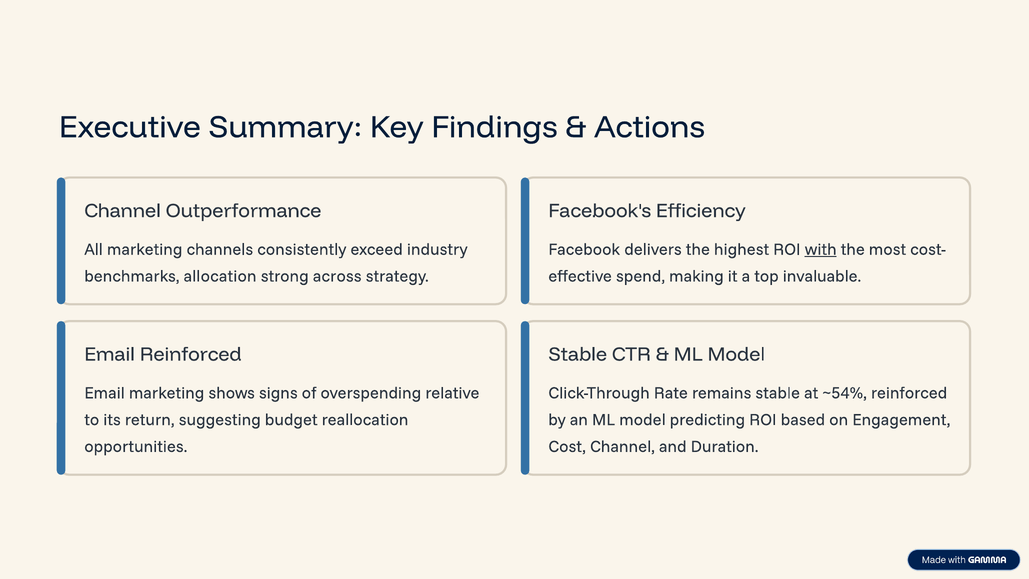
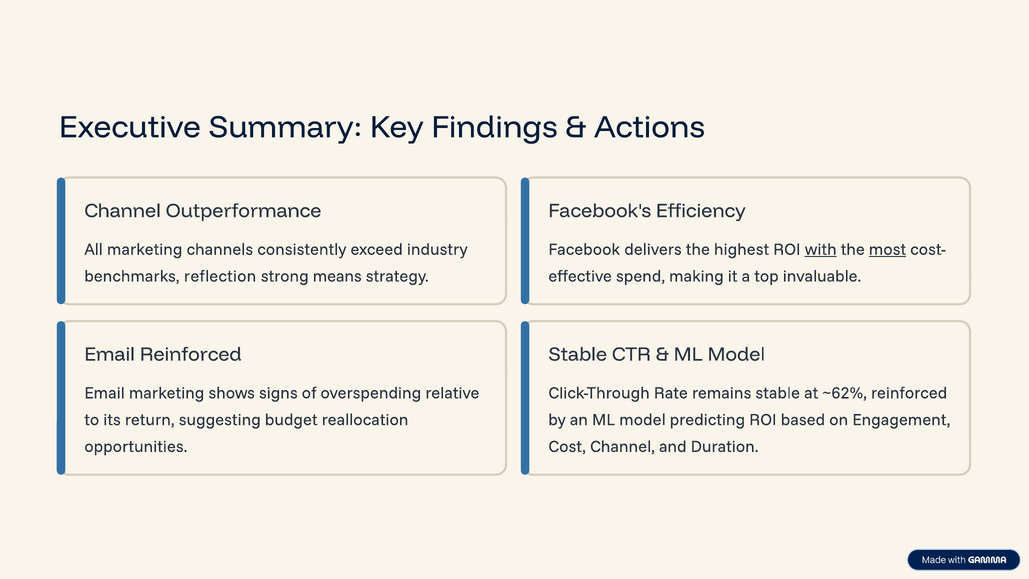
most underline: none -> present
allocation: allocation -> reflection
across: across -> means
~54%: ~54% -> ~62%
